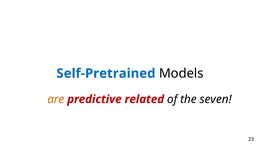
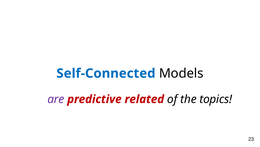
Self-Pretrained: Self-Pretrained -> Self-Connected
are colour: orange -> purple
seven: seven -> topics
